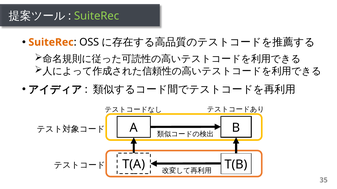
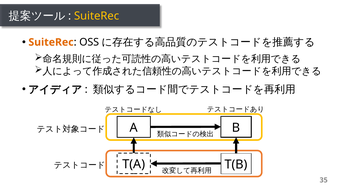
SuiteRec at (97, 16) colour: light green -> yellow
